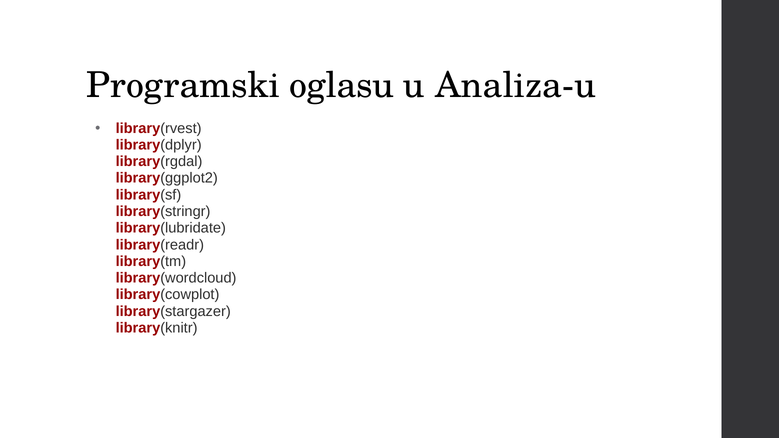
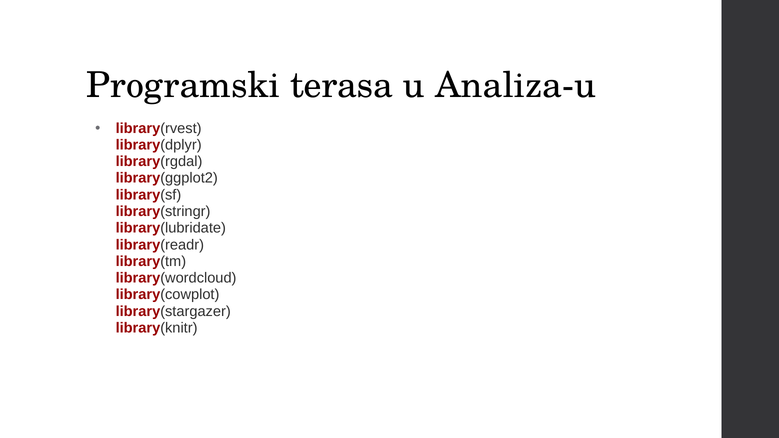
oglasu: oglasu -> terasa
